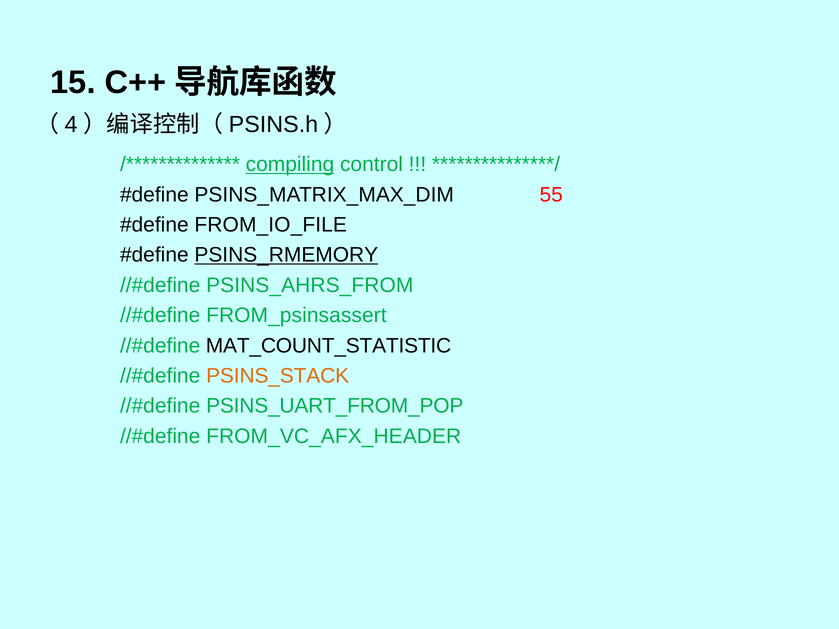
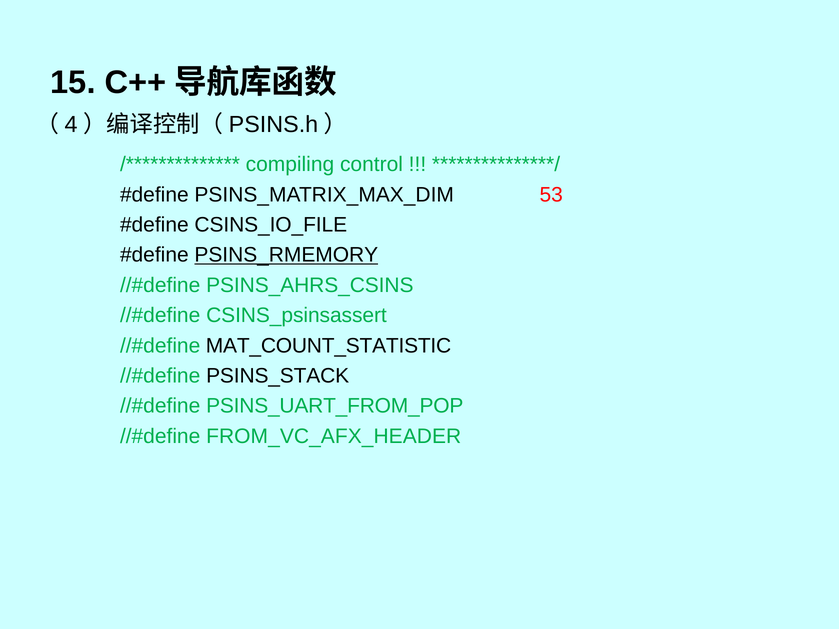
compiling underline: present -> none
55: 55 -> 53
FROM_IO_FILE: FROM_IO_FILE -> CSINS_IO_FILE
PSINS_AHRS_FROM: PSINS_AHRS_FROM -> PSINS_AHRS_CSINS
FROM_psinsassert: FROM_psinsassert -> CSINS_psinsassert
PSINS_STACK colour: orange -> black
